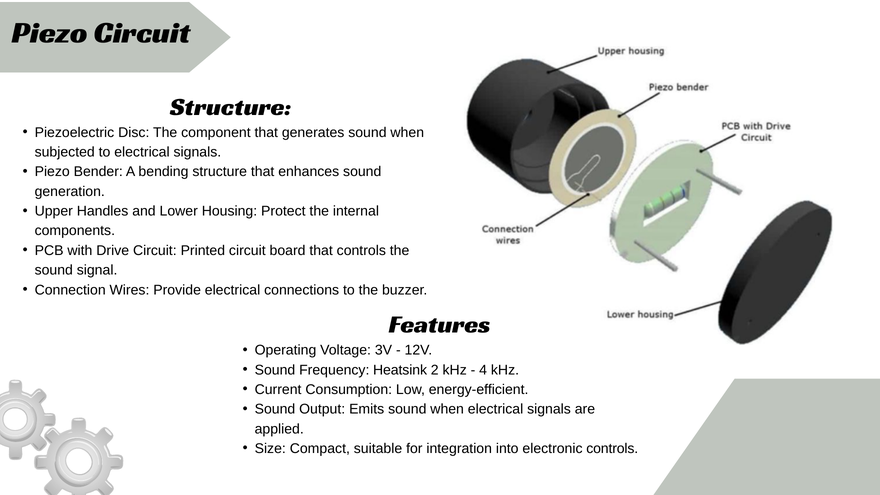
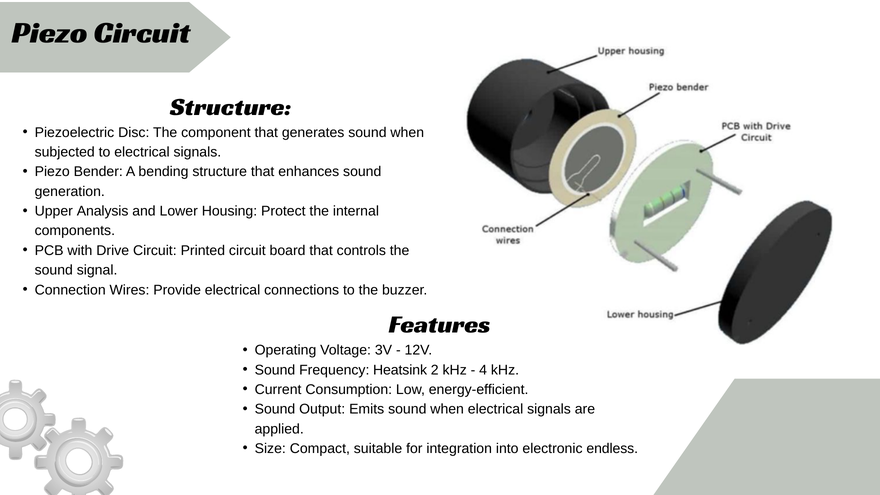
Handles: Handles -> Analysis
electronic controls: controls -> endless
